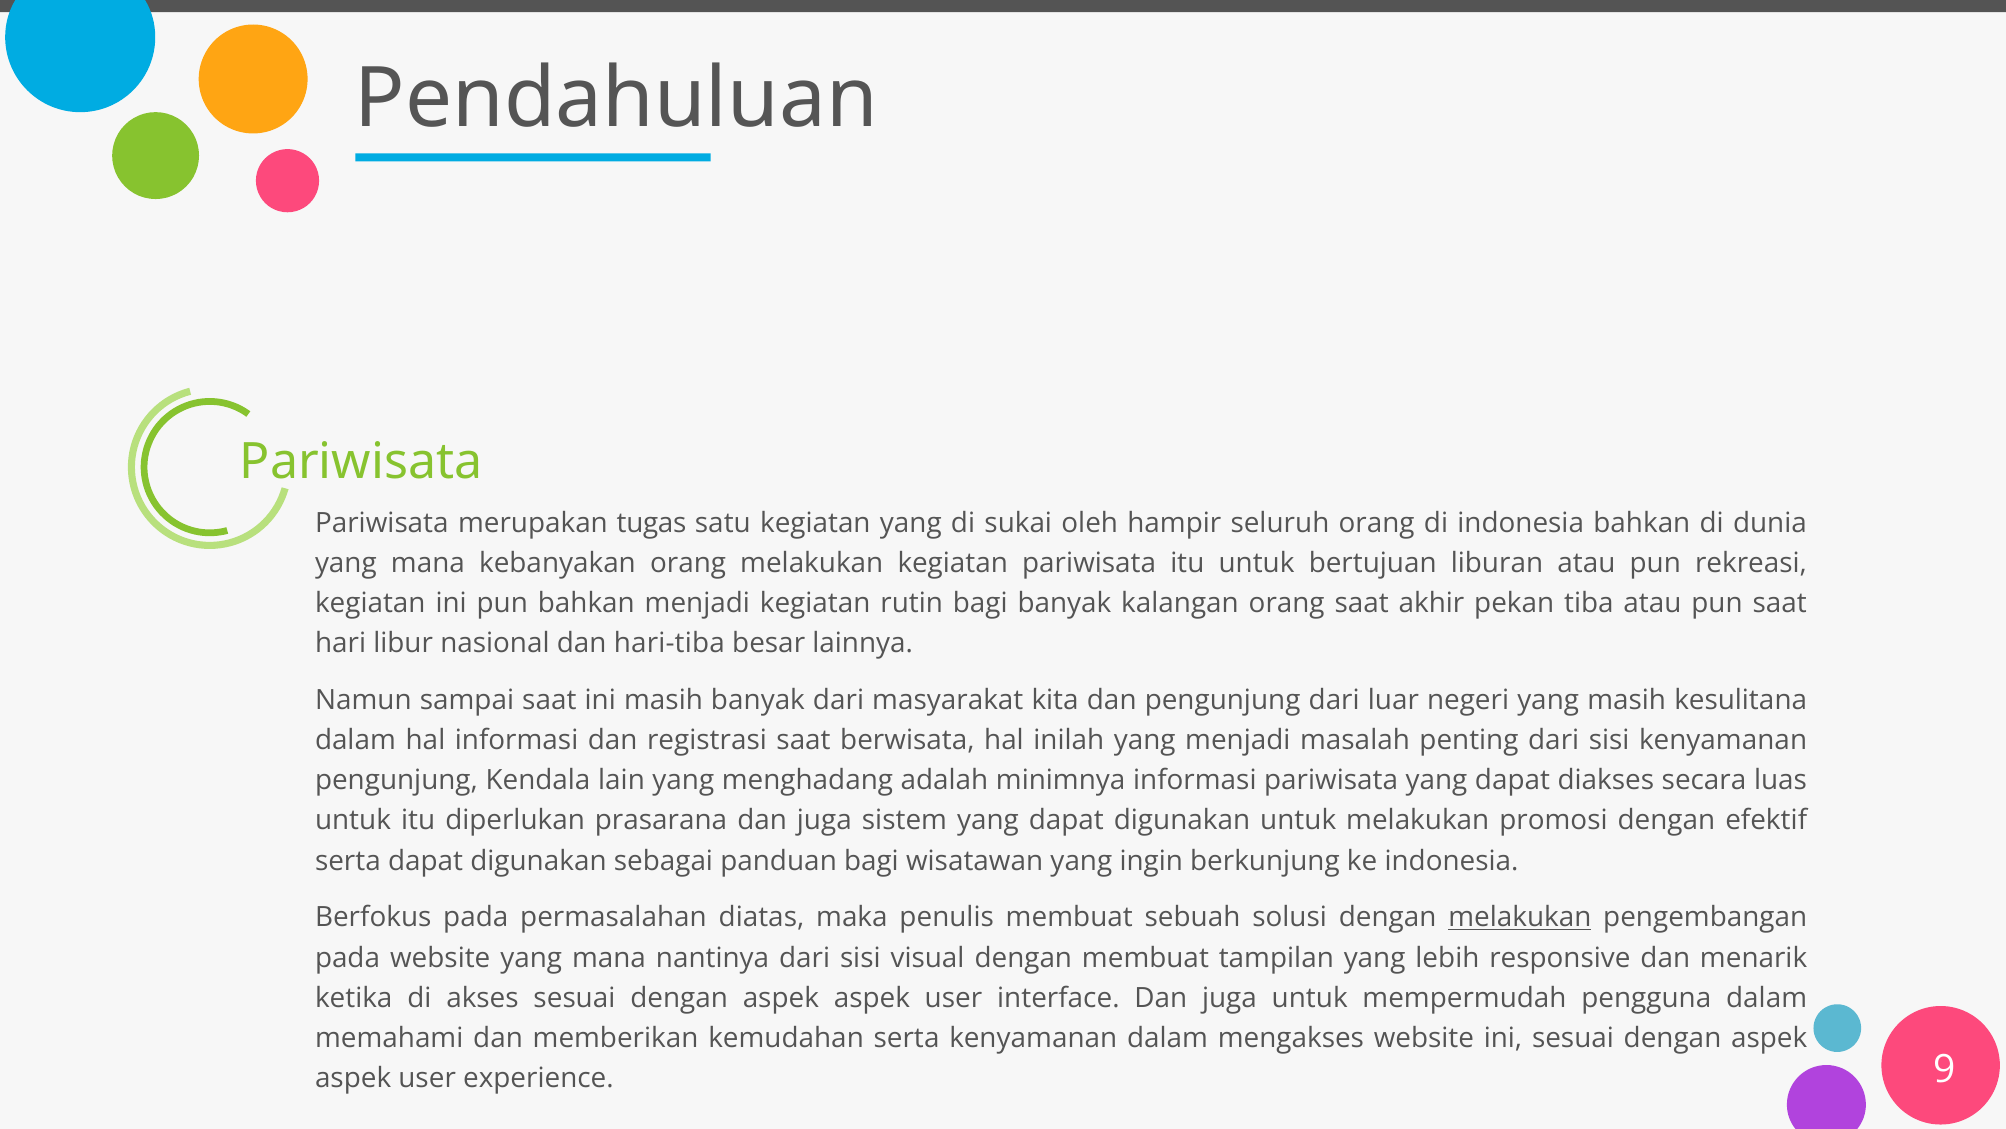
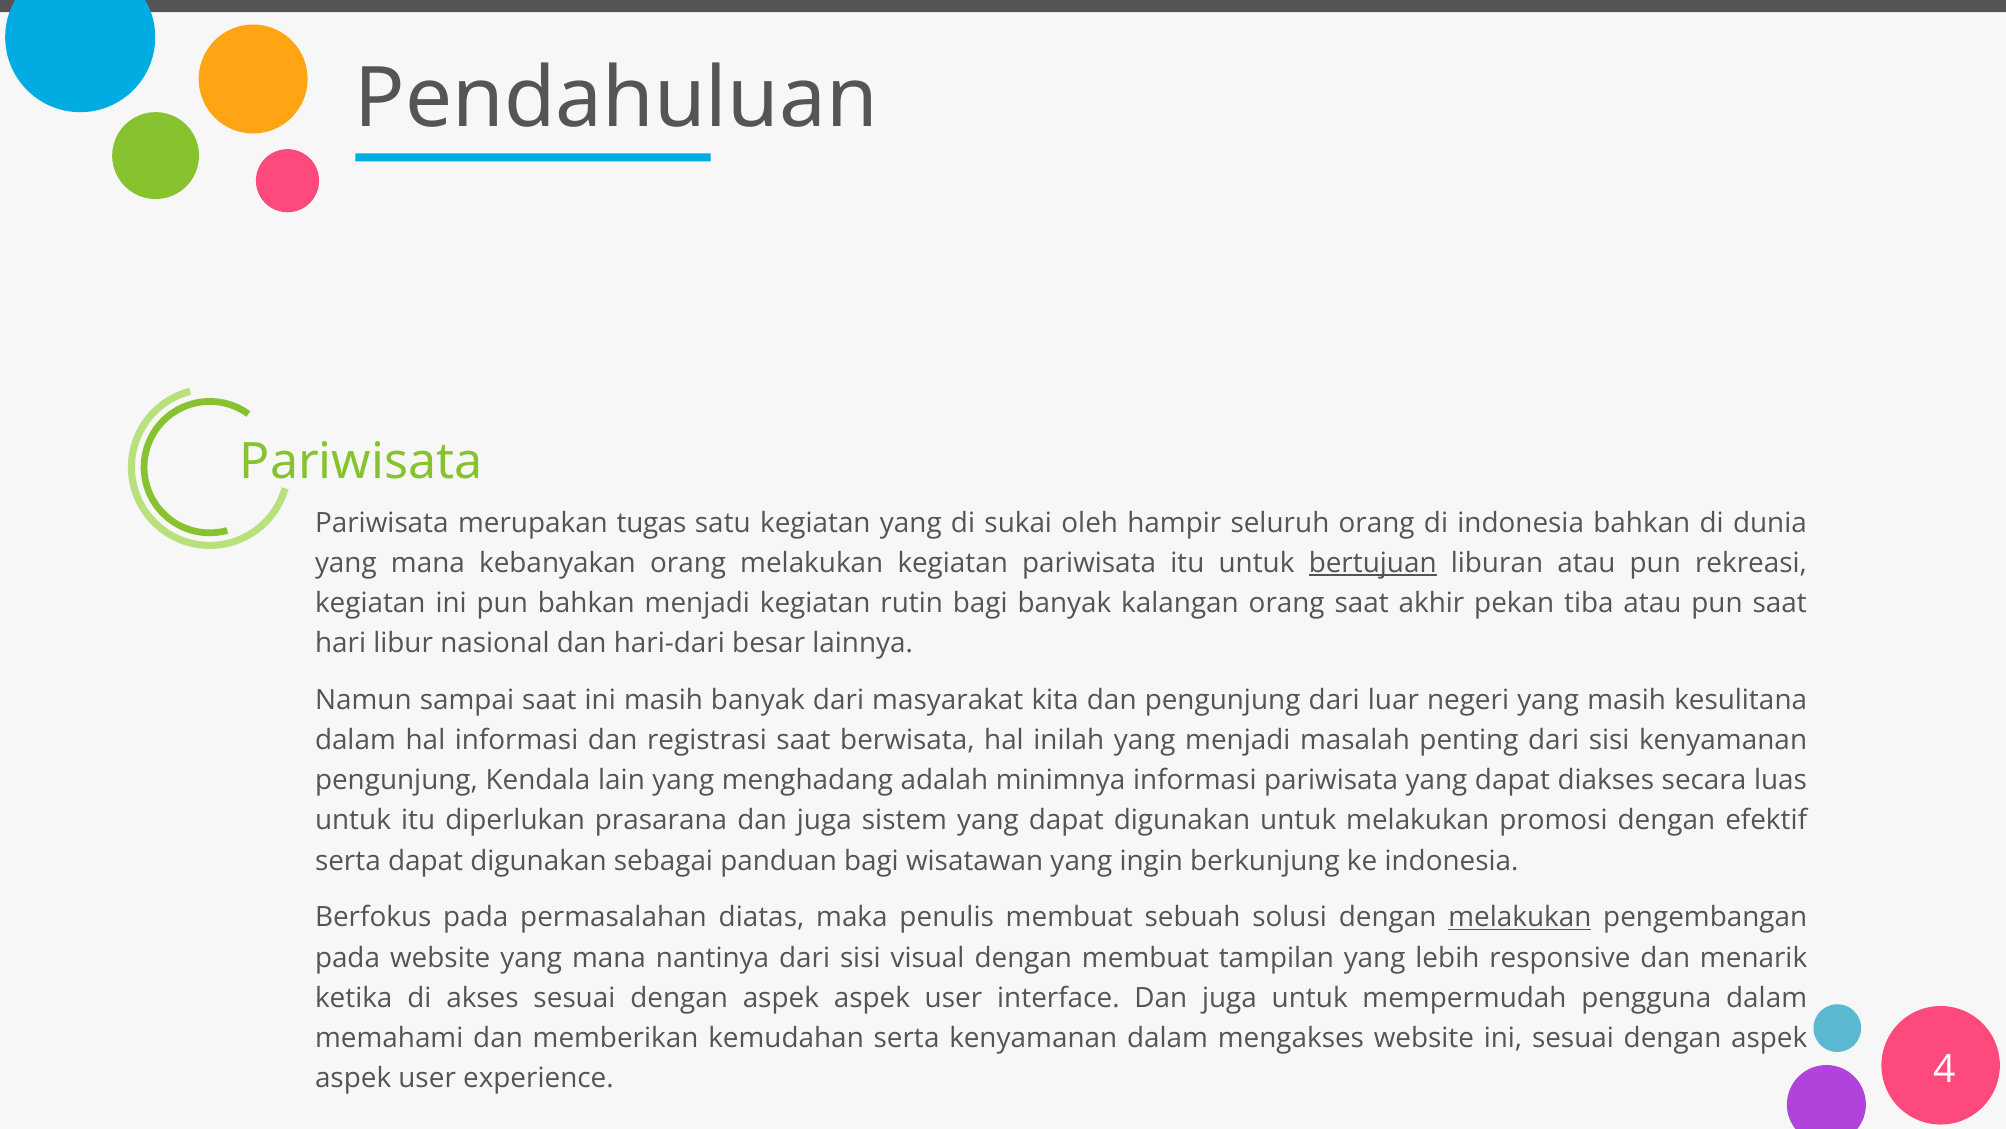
bertujuan underline: none -> present
hari-tiba: hari-tiba -> hari-dari
9: 9 -> 4
